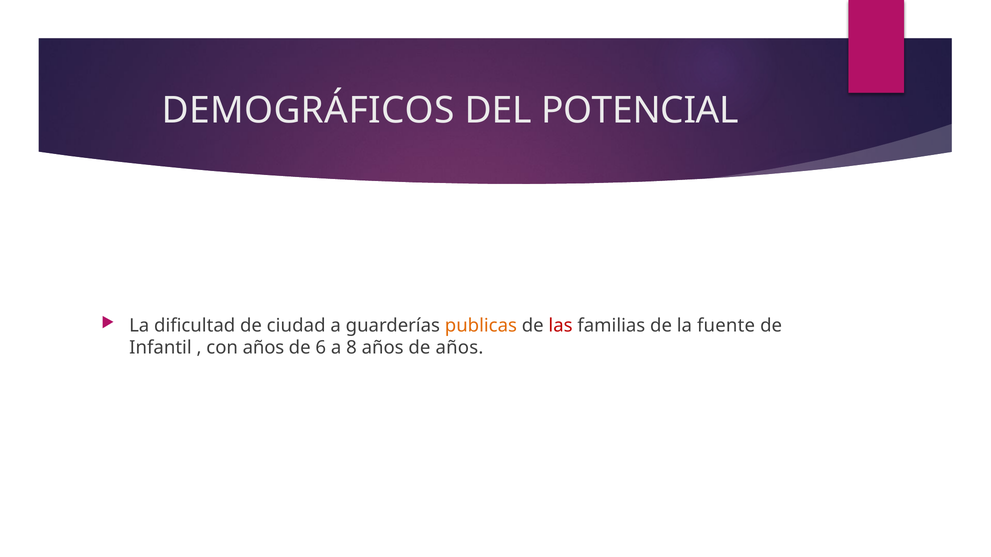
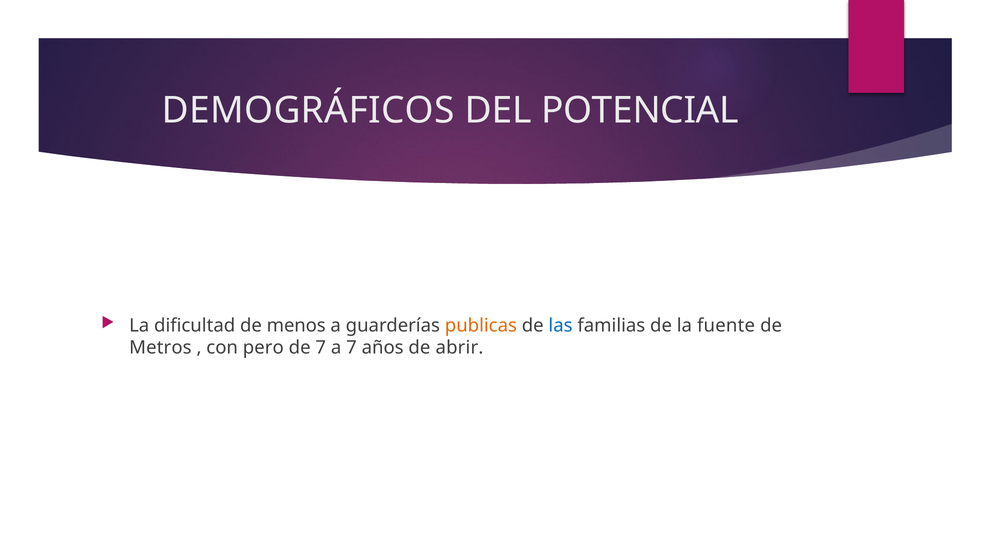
ciudad: ciudad -> menos
las colour: red -> blue
Infantil: Infantil -> Metros
con años: años -> pero
de 6: 6 -> 7
a 8: 8 -> 7
de años: años -> abrir
